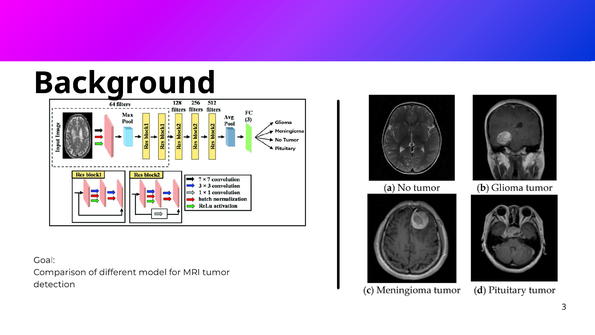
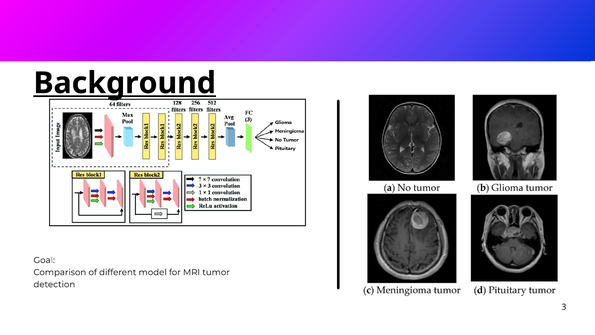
Background underline: none -> present
